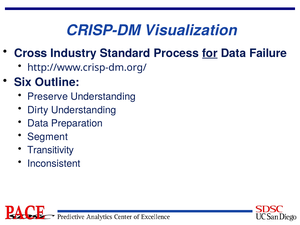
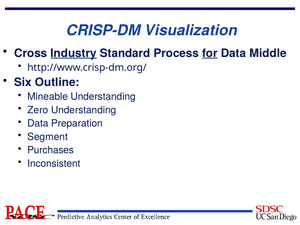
Industry underline: none -> present
Failure: Failure -> Middle
Preserve: Preserve -> Mineable
Dirty: Dirty -> Zero
Transitivity: Transitivity -> Purchases
